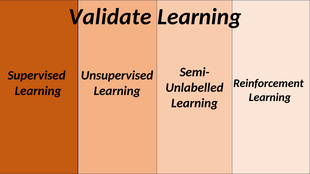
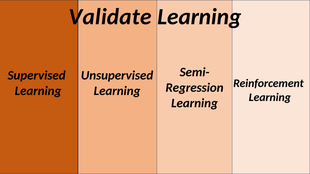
Unlabelled: Unlabelled -> Regression
